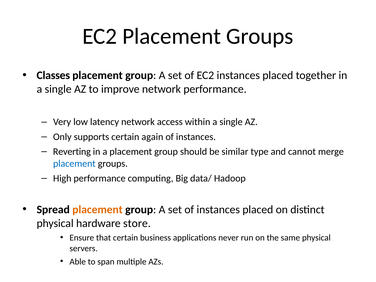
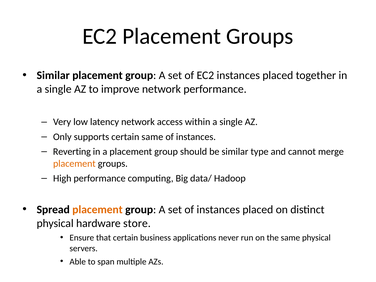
Classes at (53, 75): Classes -> Similar
certain again: again -> same
placement at (74, 164) colour: blue -> orange
